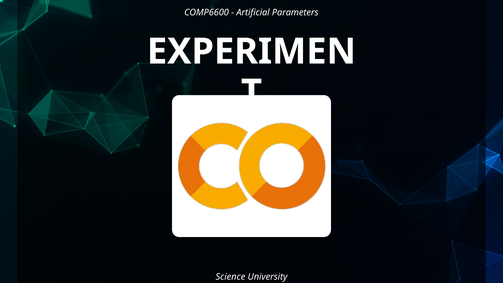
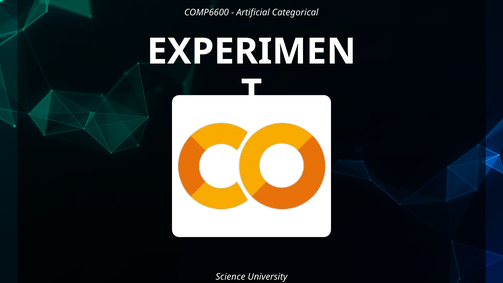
Parameters: Parameters -> Categorical
